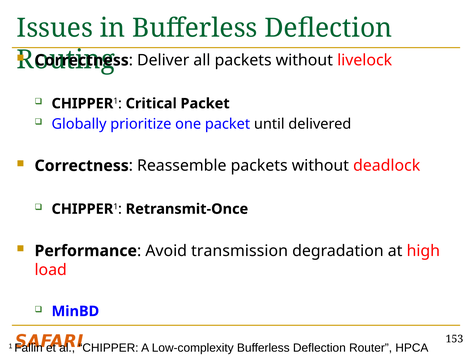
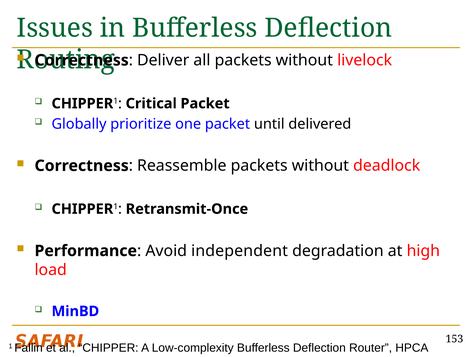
transmission: transmission -> independent
